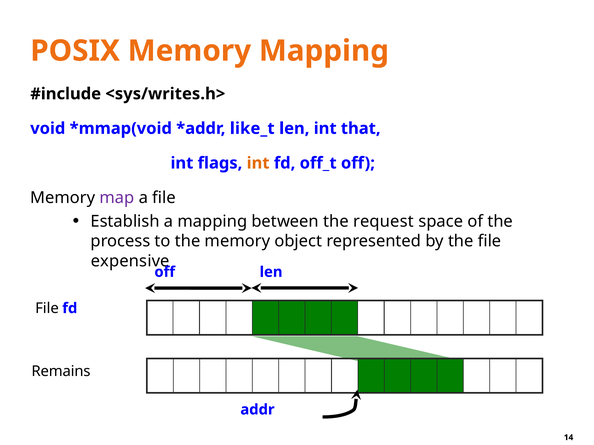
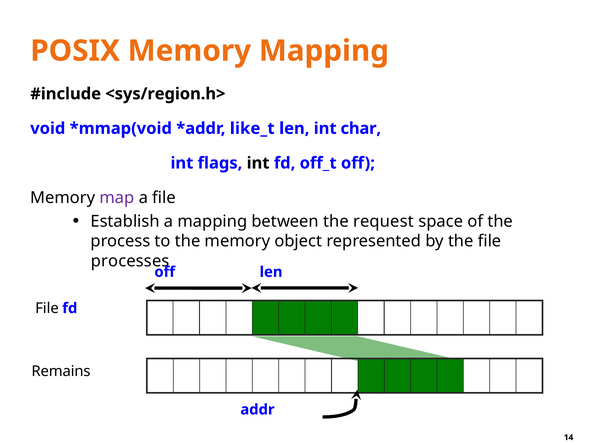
<sys/writes.h>: <sys/writes.h> -> <sys/region.h>
that: that -> char
int at (258, 163) colour: orange -> black
expensive: expensive -> processes
